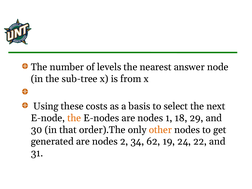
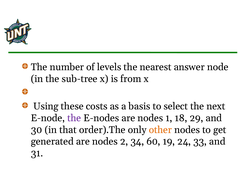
the at (74, 118) colour: orange -> purple
62: 62 -> 60
22: 22 -> 33
